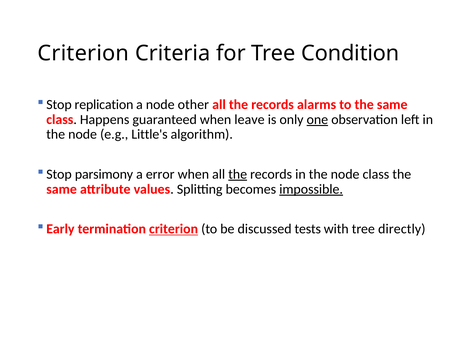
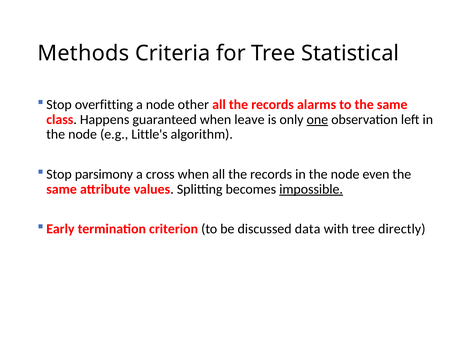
Criterion at (83, 53): Criterion -> Methods
Condition: Condition -> Statistical
replication: replication -> overfitting
error: error -> cross
the at (238, 174) underline: present -> none
node class: class -> even
criterion at (174, 229) underline: present -> none
tests: tests -> data
